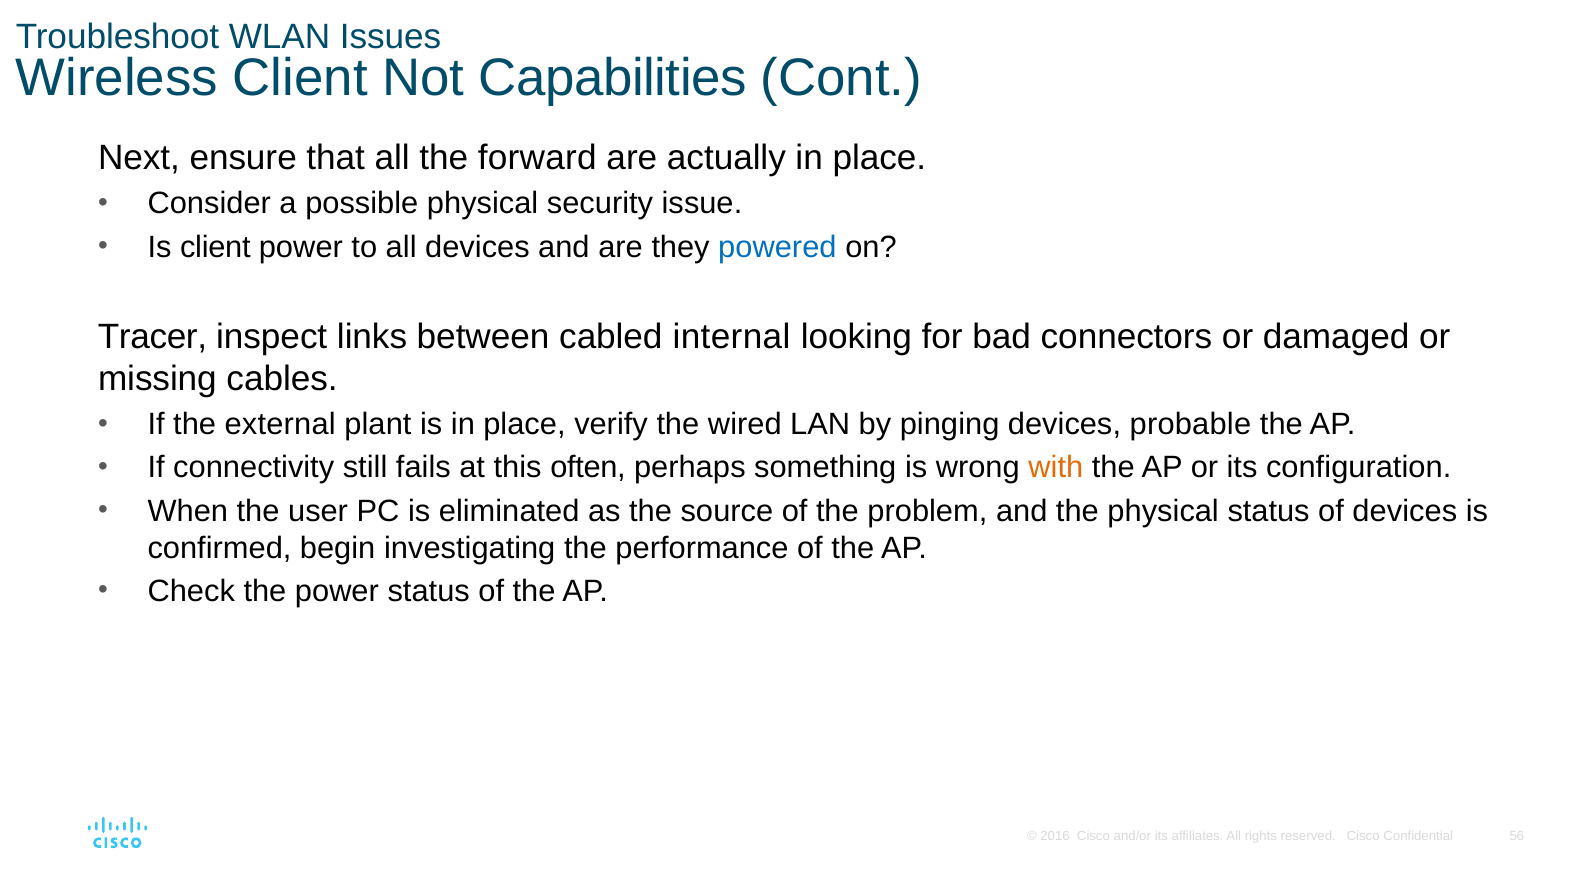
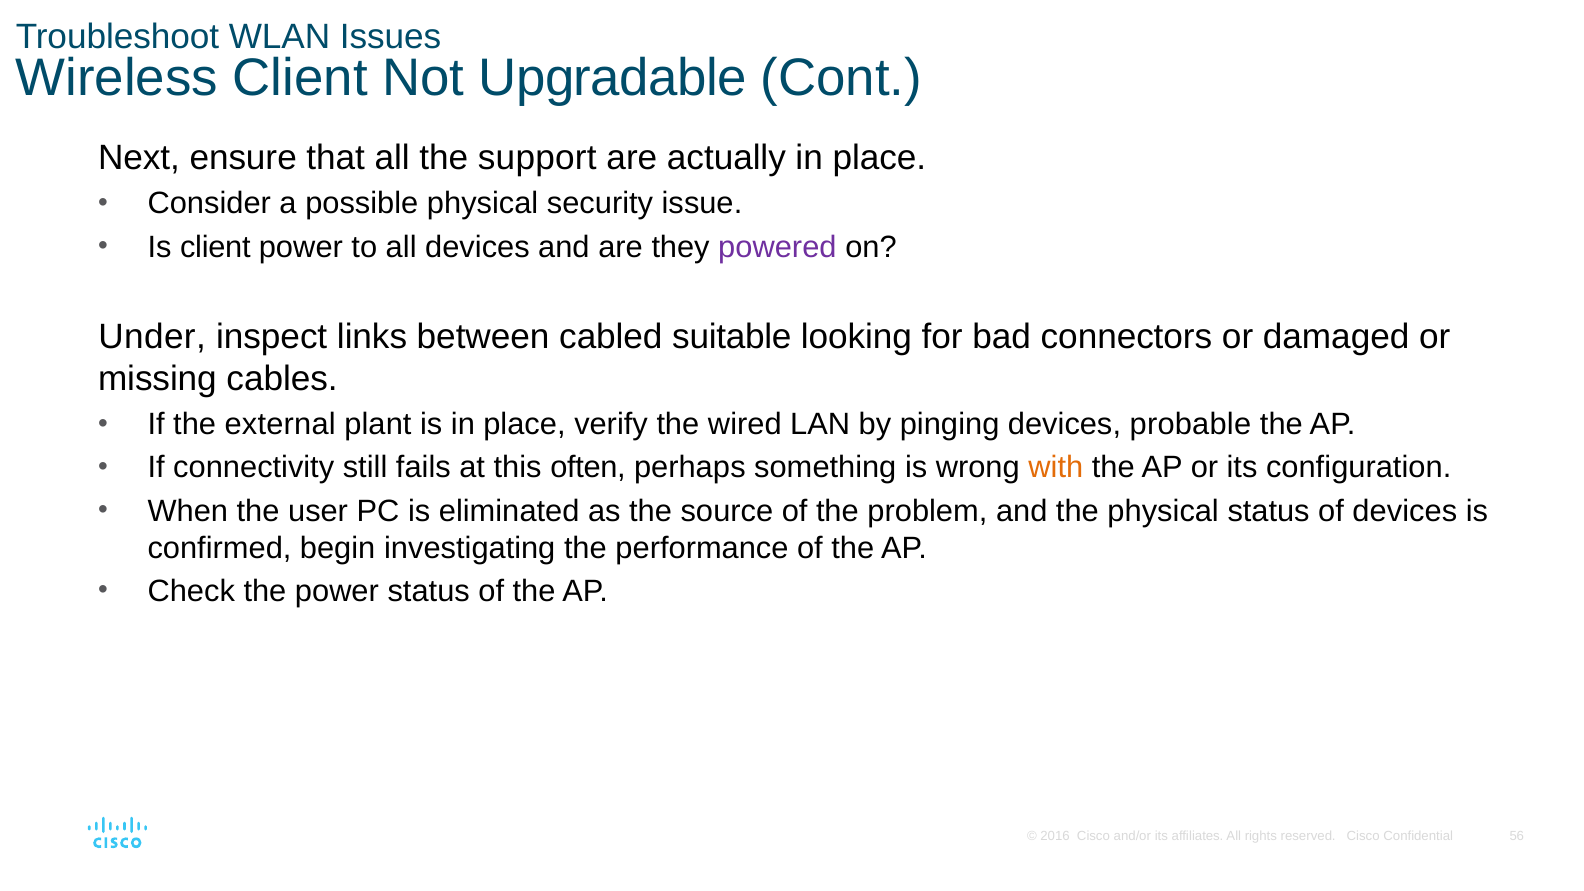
Capabilities: Capabilities -> Upgradable
forward: forward -> support
powered colour: blue -> purple
Tracer: Tracer -> Under
internal: internal -> suitable
